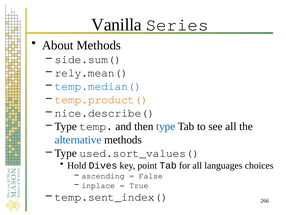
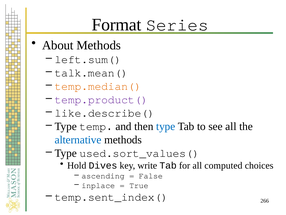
Vanilla: Vanilla -> Format
side.sum(: side.sum( -> left.sum(
rely.mean(: rely.mean( -> talk.mean(
temp.median( colour: blue -> orange
temp.product( colour: orange -> purple
nice.describe(: nice.describe( -> like.describe(
point: point -> write
languages: languages -> computed
